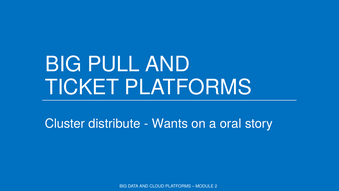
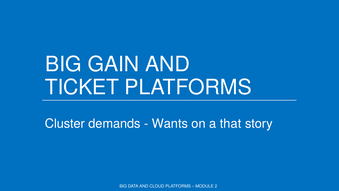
PULL: PULL -> GAIN
distribute: distribute -> demands
oral: oral -> that
